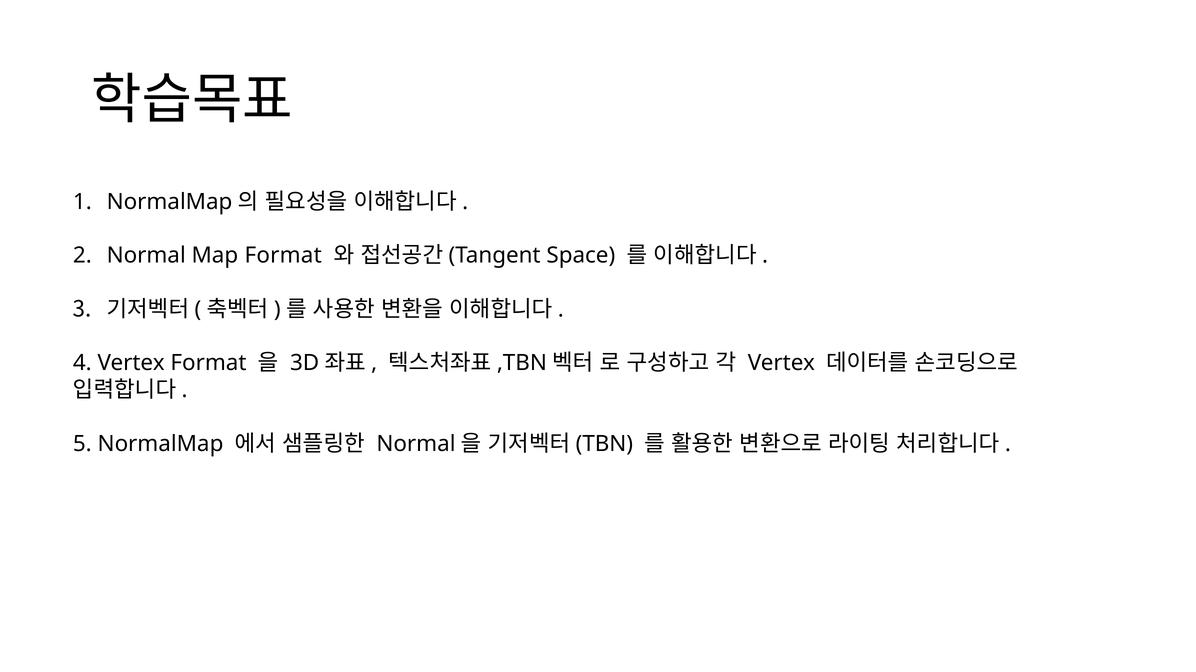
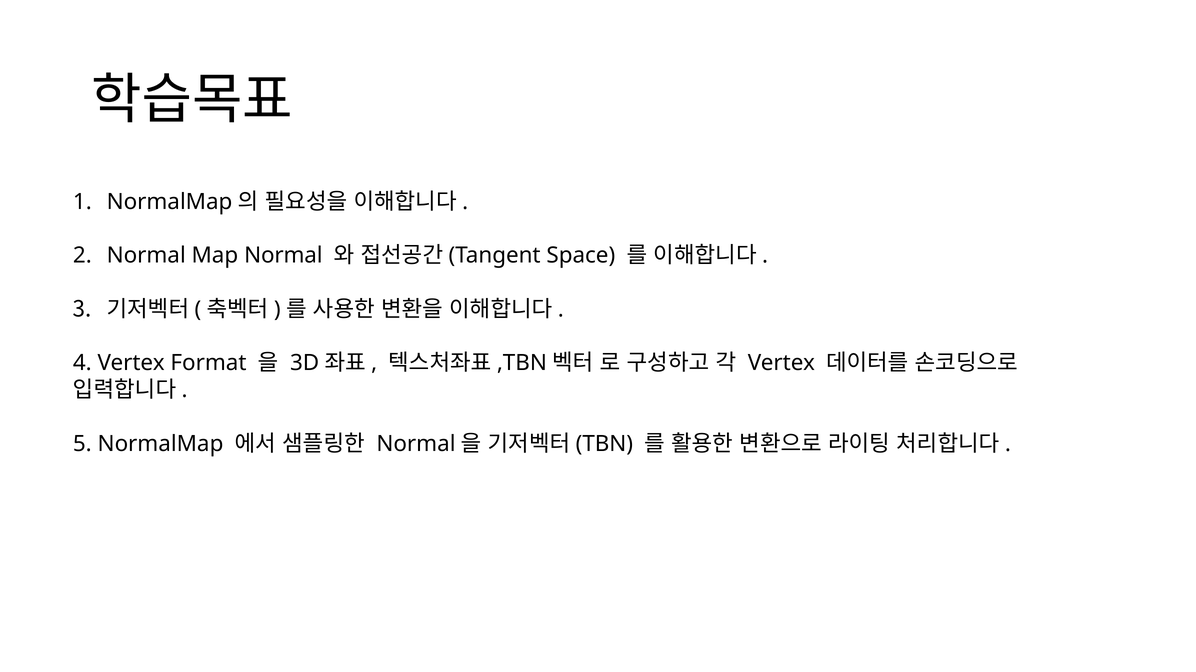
Map Format: Format -> Normal
